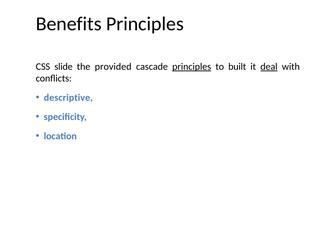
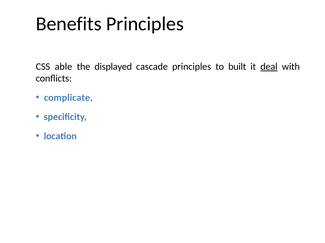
slide: slide -> able
provided: provided -> displayed
principles at (192, 67) underline: present -> none
descriptive: descriptive -> complicate
